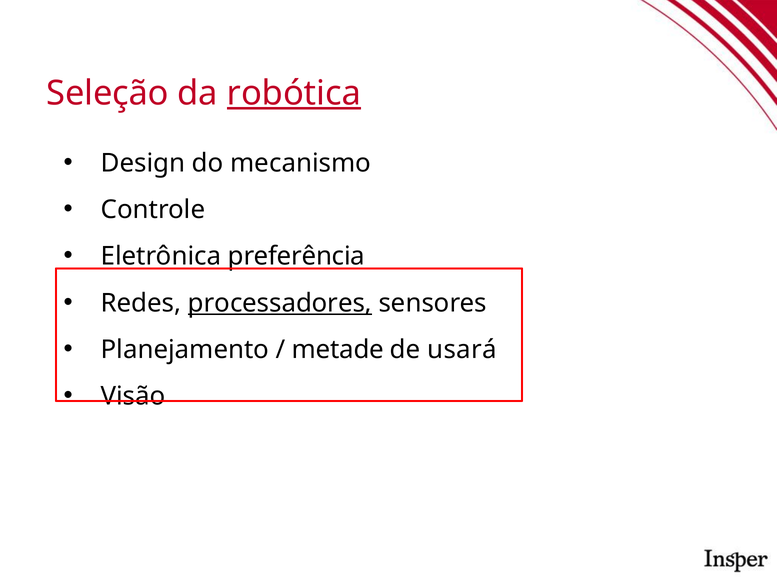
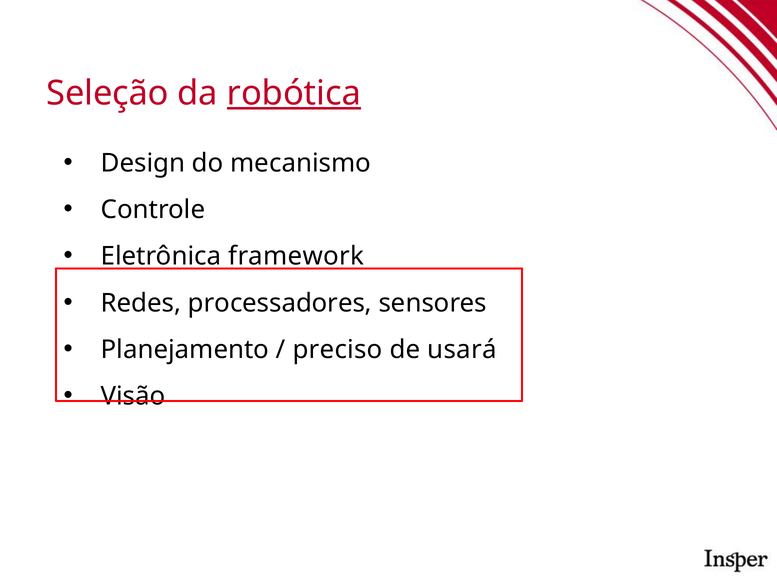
preferência: preferência -> framework
processadores underline: present -> none
metade: metade -> preciso
